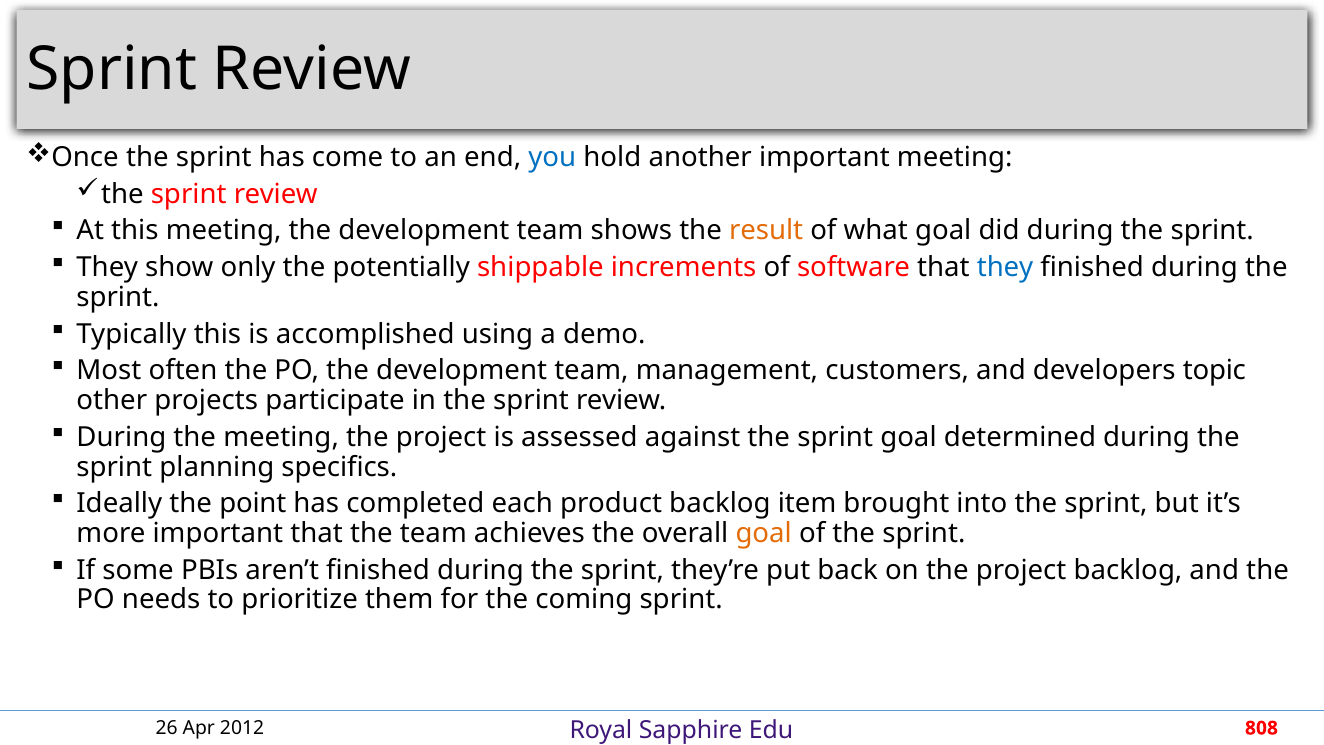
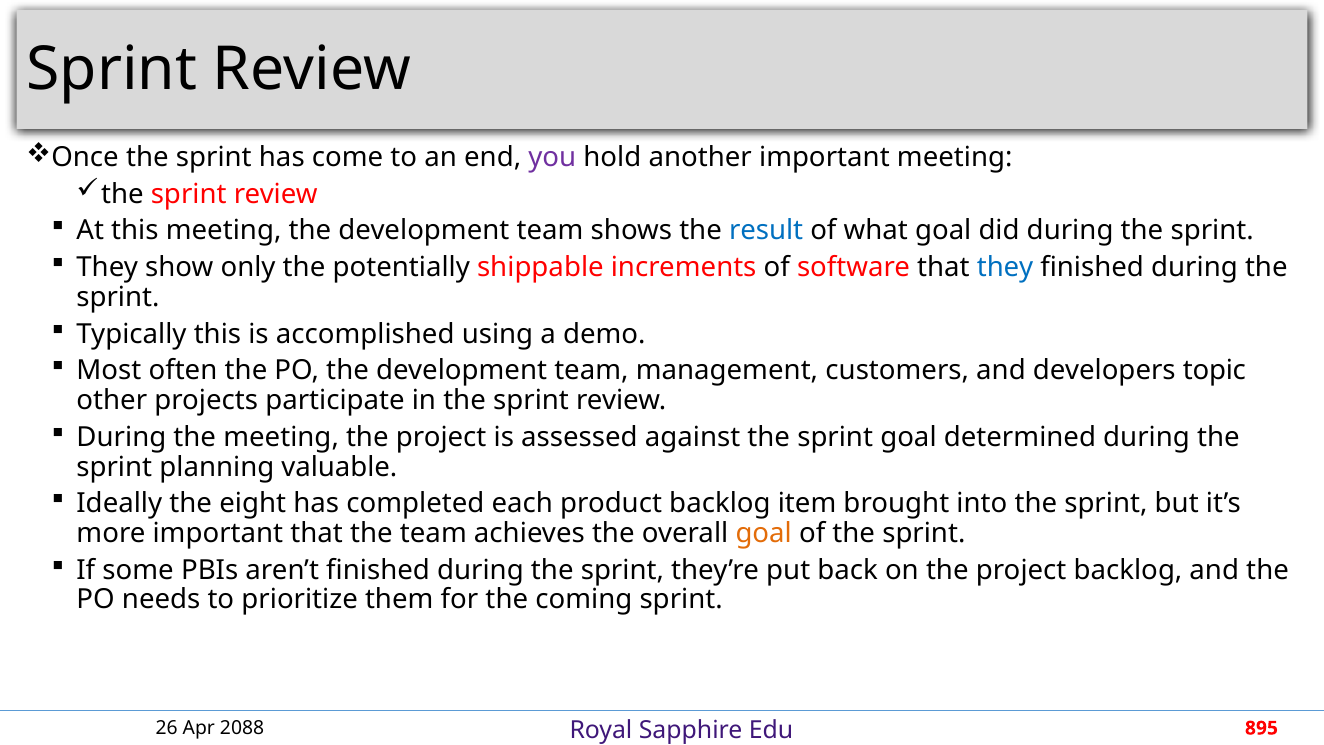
you colour: blue -> purple
result colour: orange -> blue
specifics: specifics -> valuable
point: point -> eight
2012: 2012 -> 2088
808: 808 -> 895
